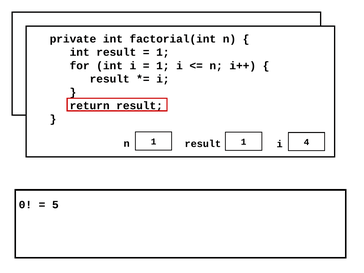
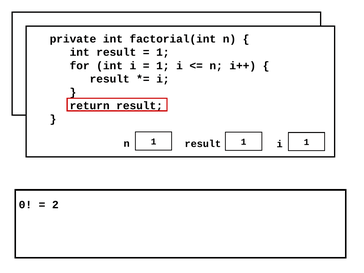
n 4: 4 -> 1
5: 5 -> 2
